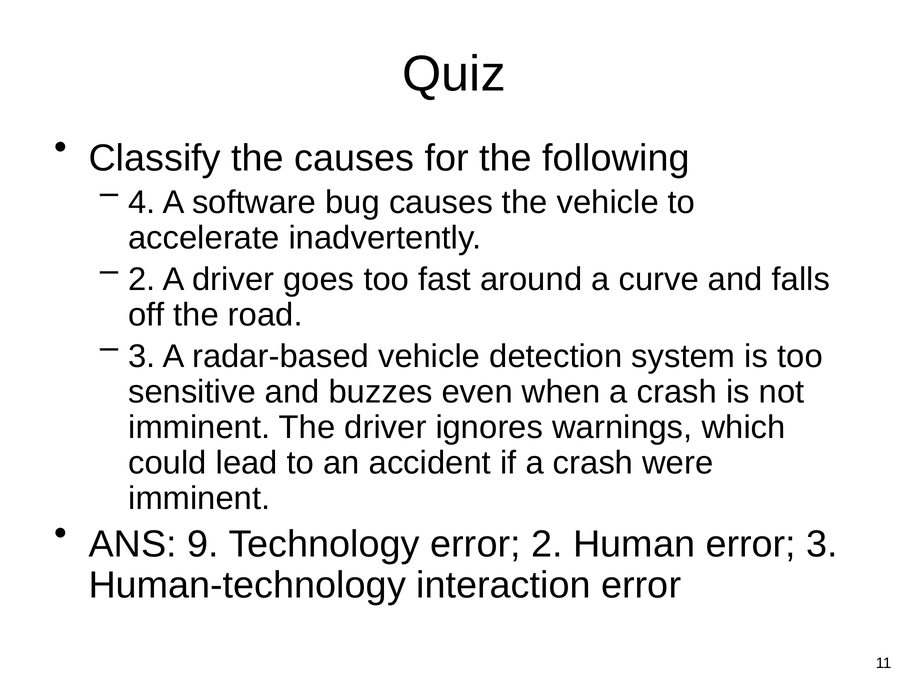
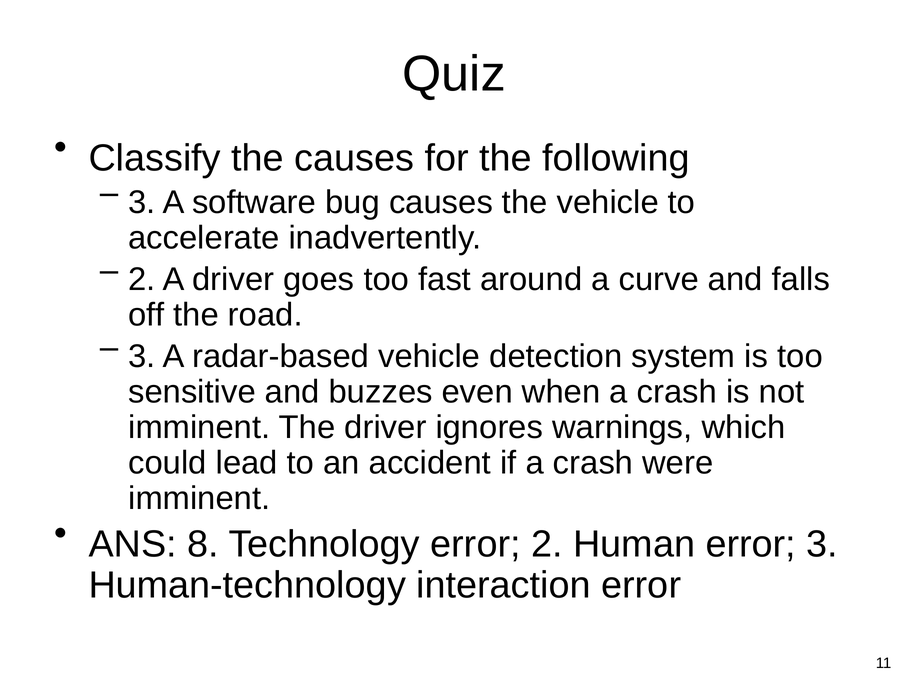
4 at (142, 202): 4 -> 3
9: 9 -> 8
